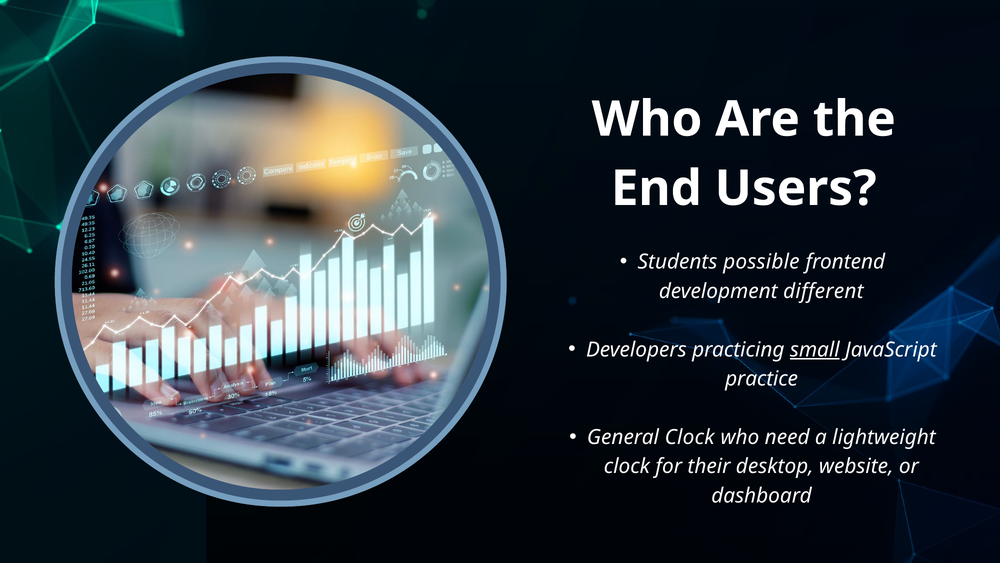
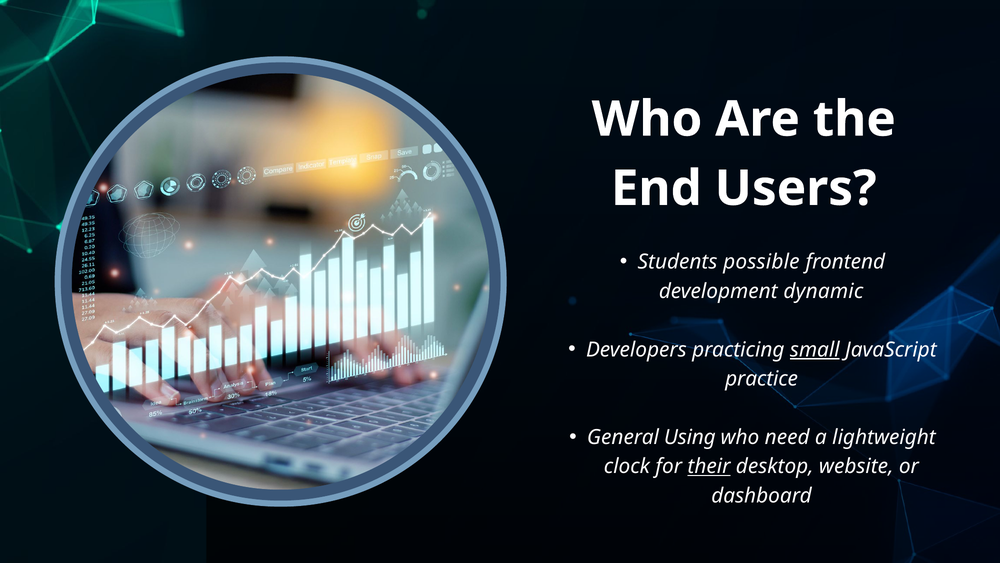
different: different -> dynamic
General Clock: Clock -> Using
their underline: none -> present
